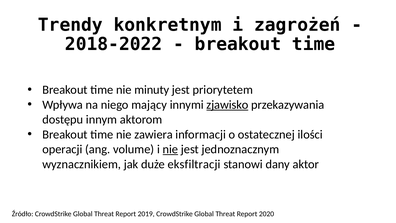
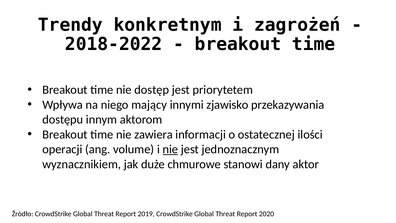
minuty: minuty -> dostęp
zjawisko underline: present -> none
eksfiltracji: eksfiltracji -> chmurowe
